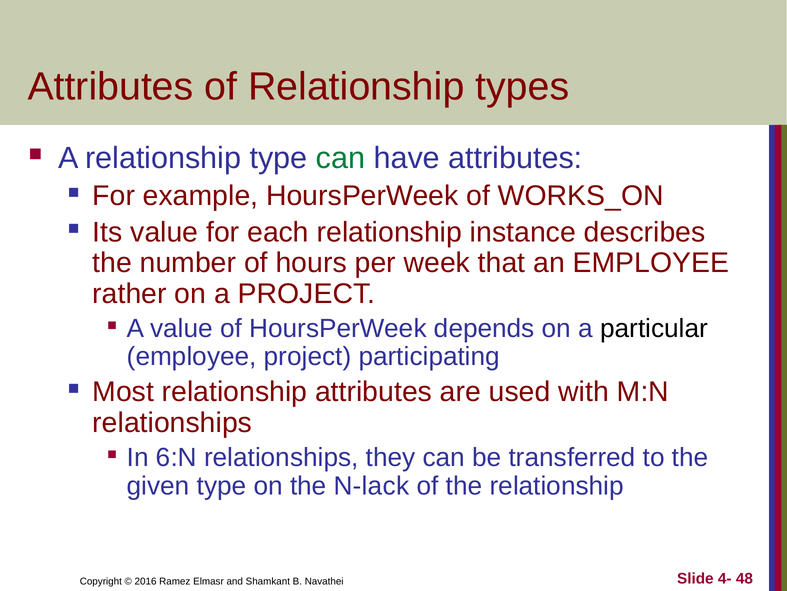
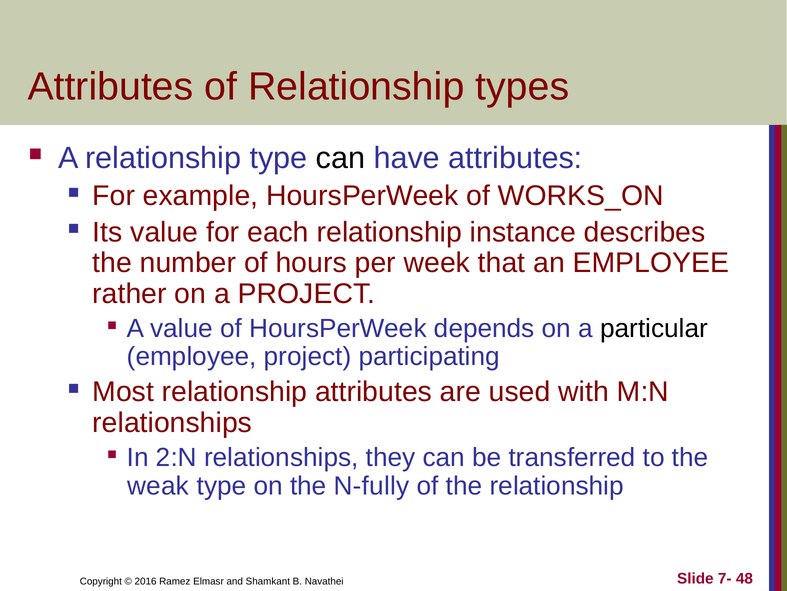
can at (341, 158) colour: green -> black
6:N: 6:N -> 2:N
given: given -> weak
N-lack: N-lack -> N-fully
4-: 4- -> 7-
